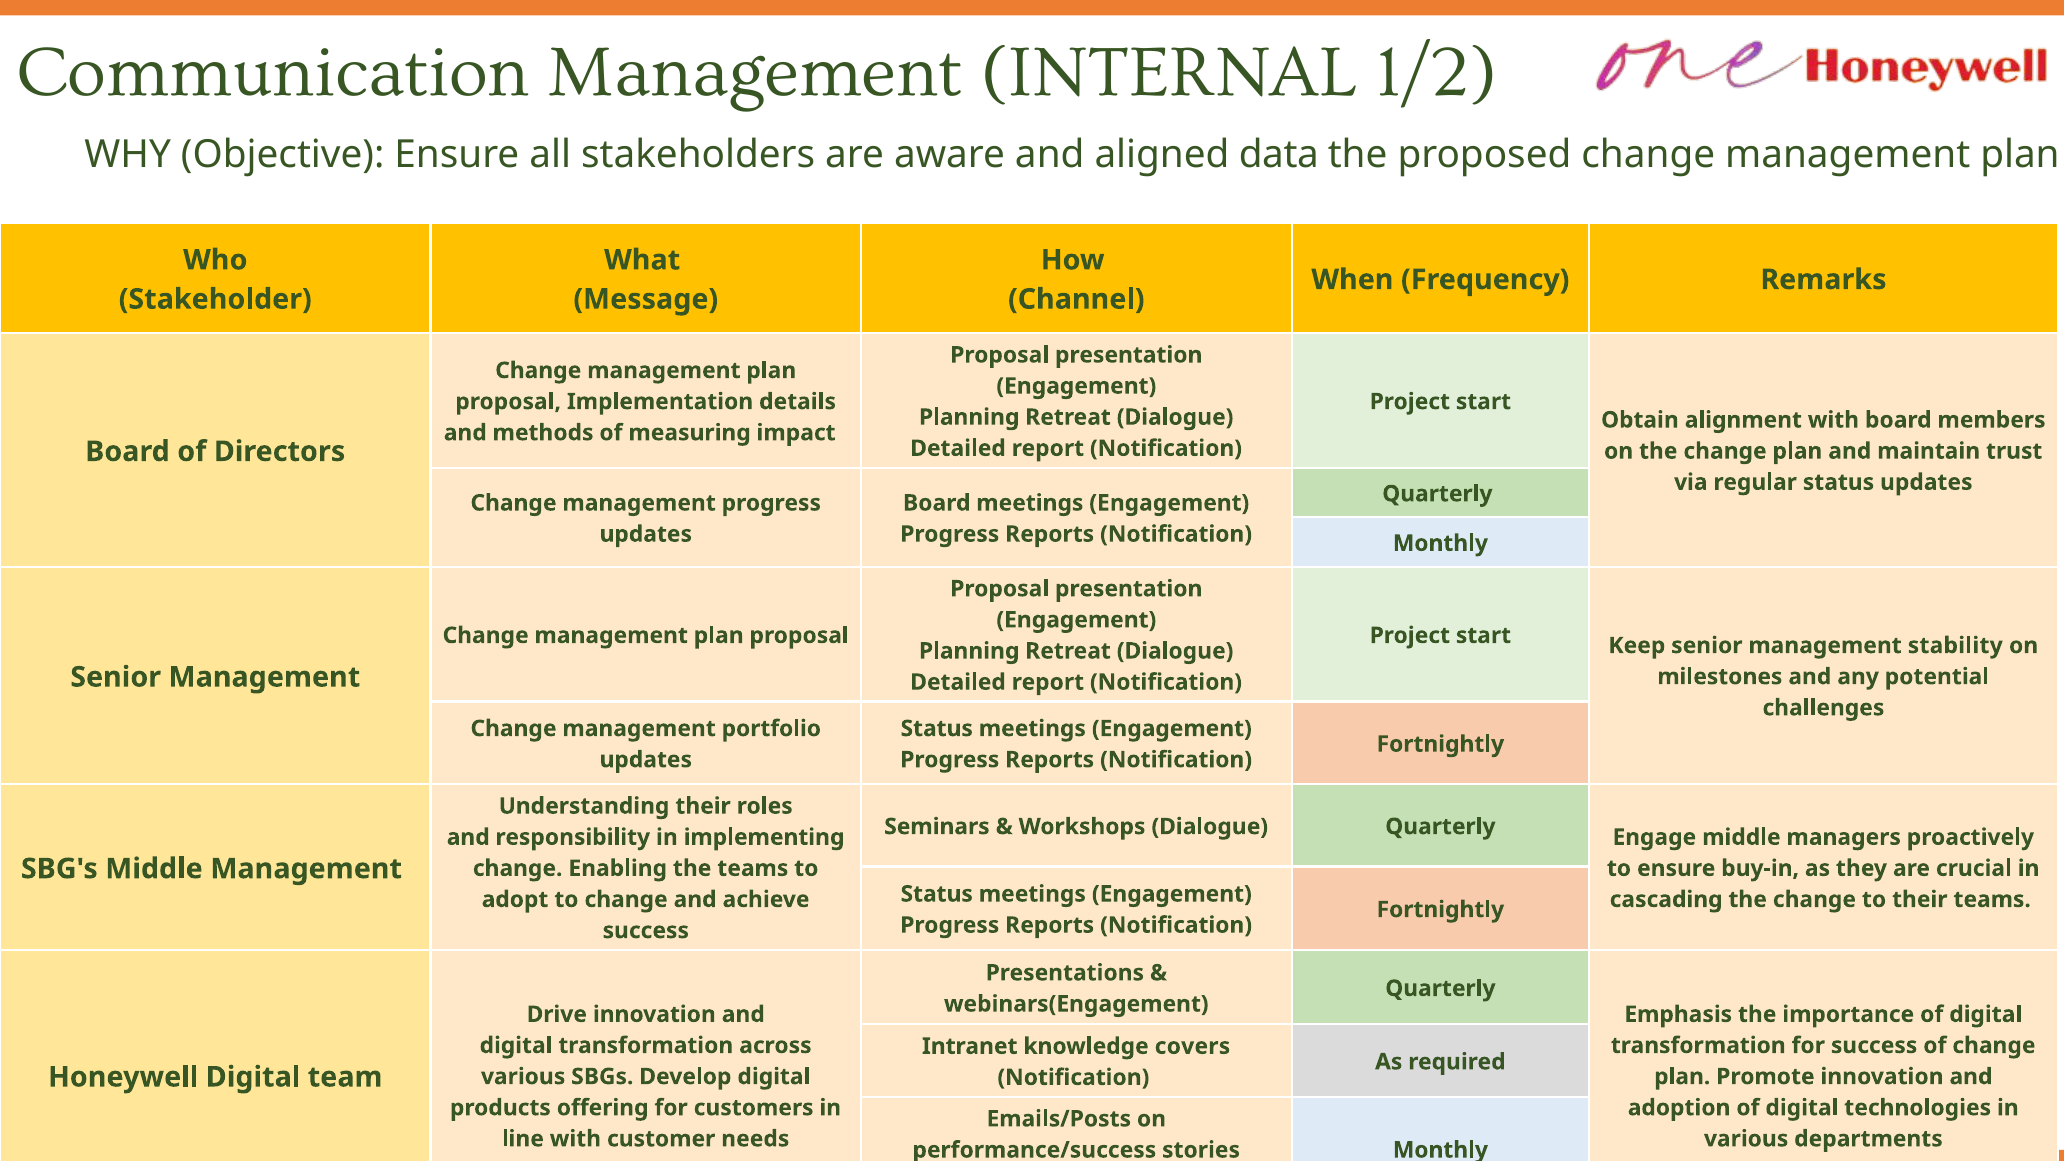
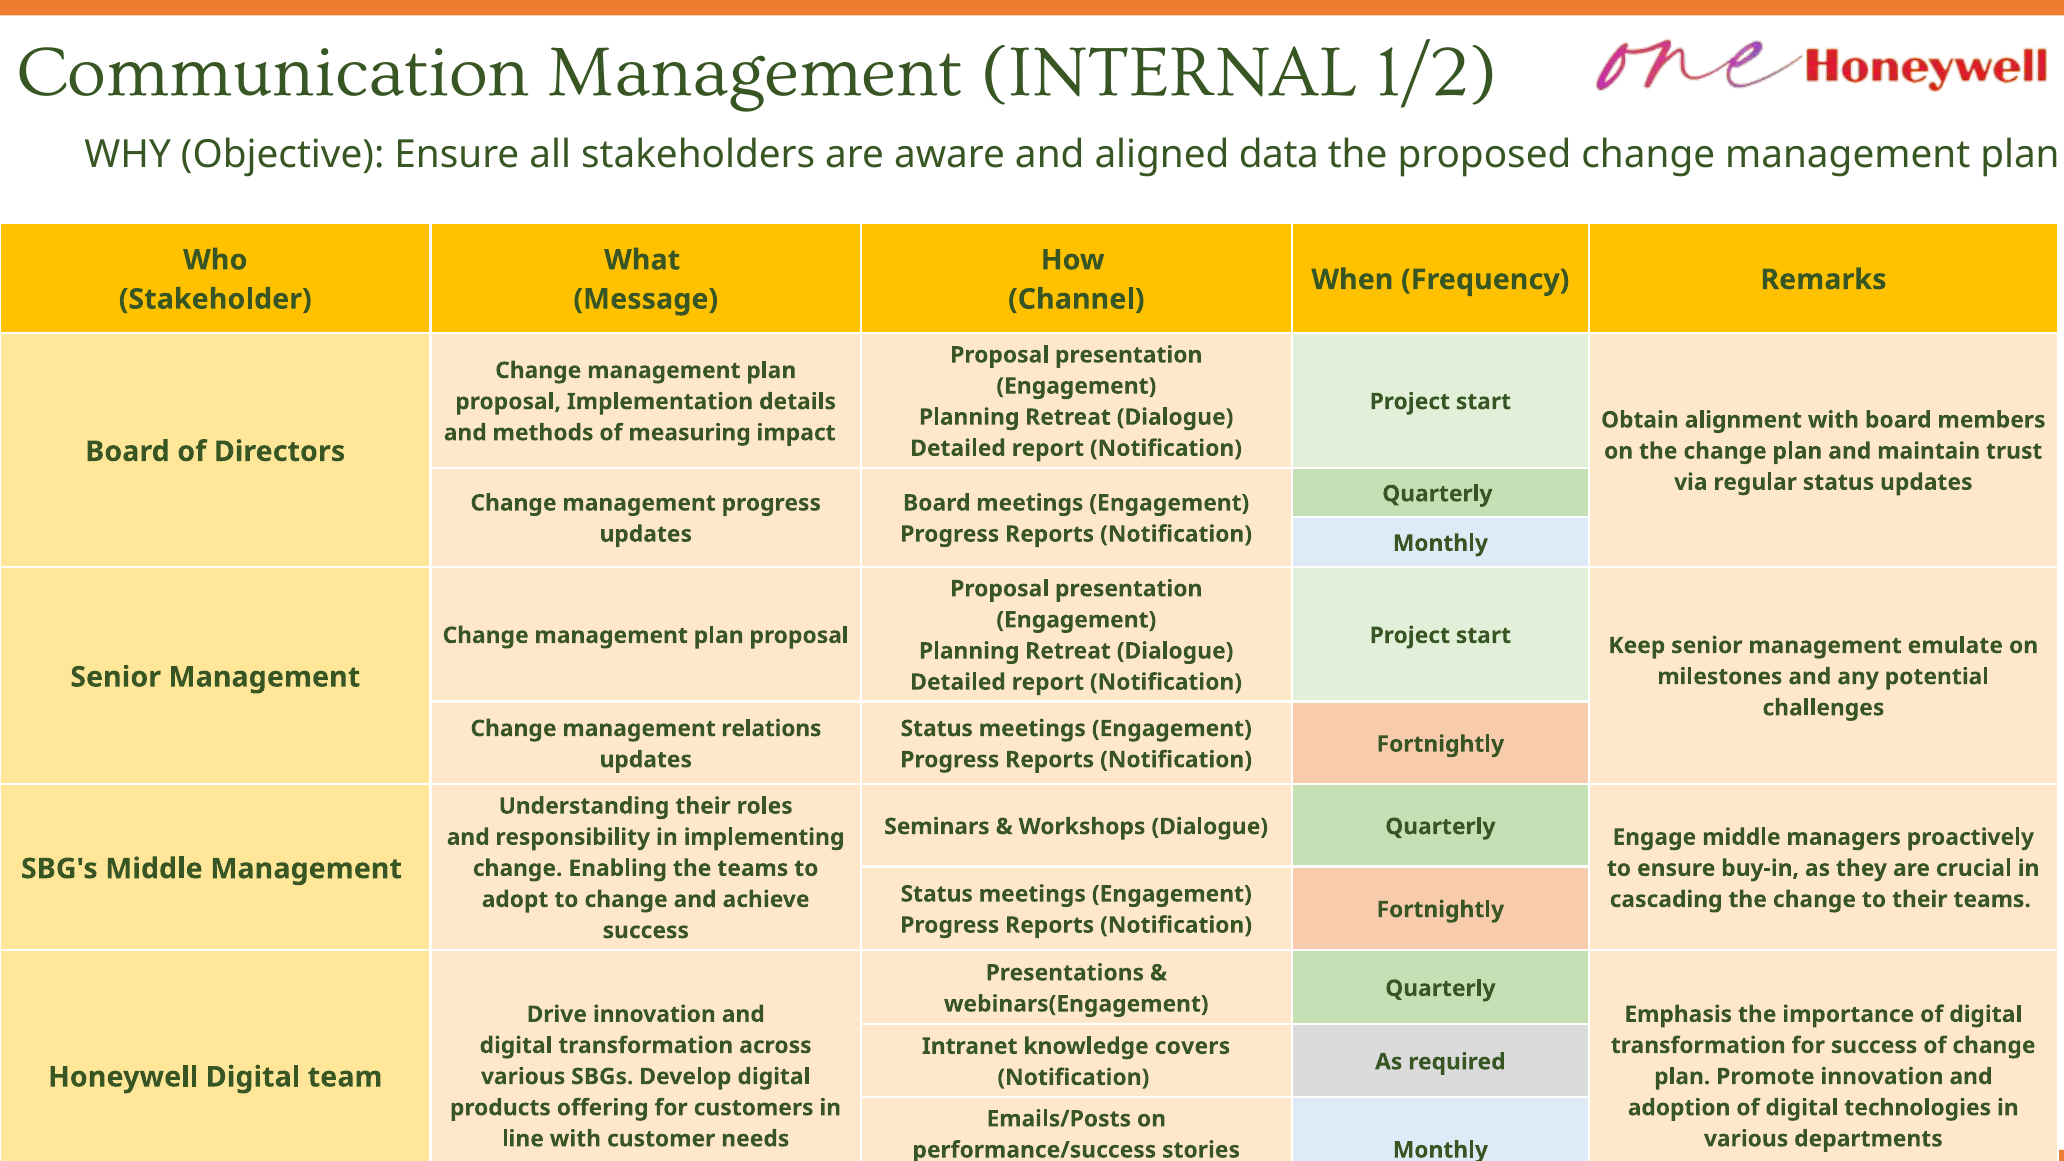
stability: stability -> emulate
portfolio: portfolio -> relations
